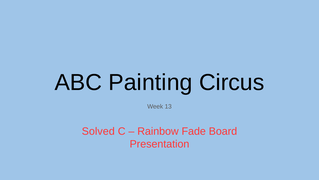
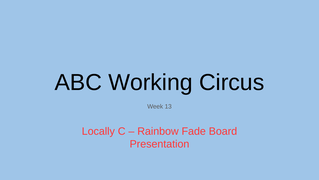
Painting: Painting -> Working
Solved: Solved -> Locally
